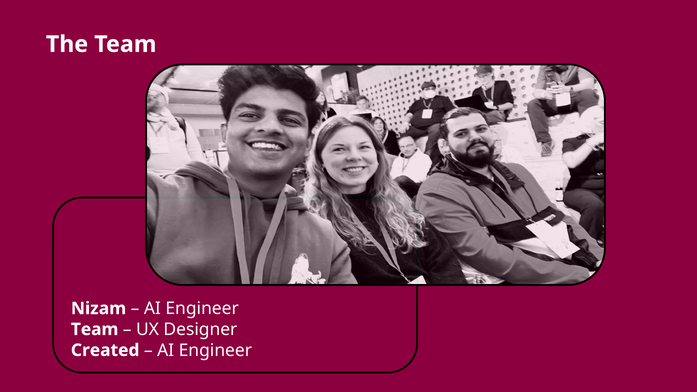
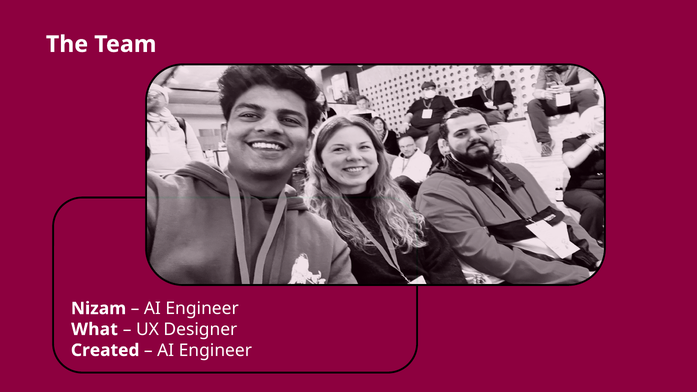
Team at (95, 329): Team -> What
